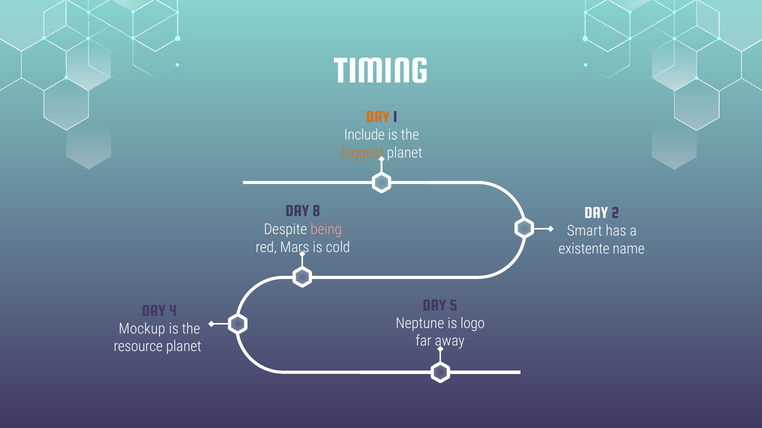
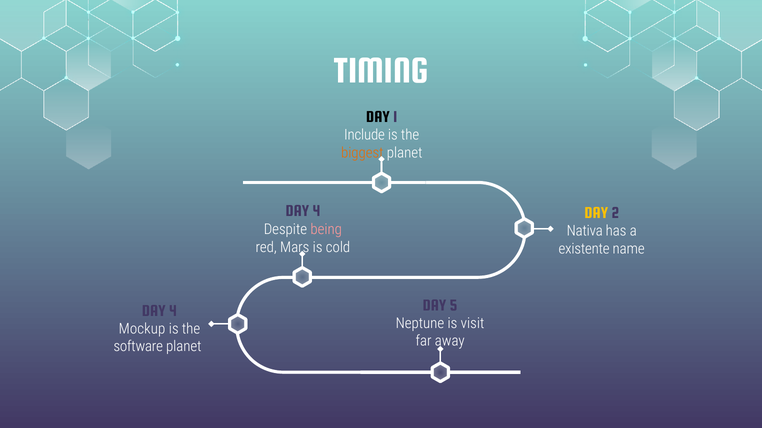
DAY at (378, 117) colour: orange -> black
8 at (316, 211): 8 -> 4
DAY at (596, 213) colour: white -> yellow
Smart: Smart -> Nativa
logo: logo -> visit
resource: resource -> software
